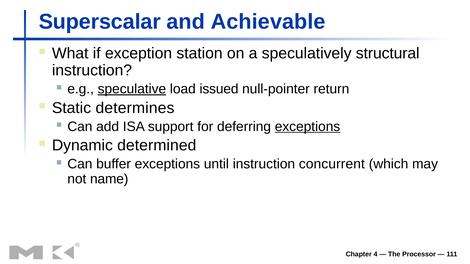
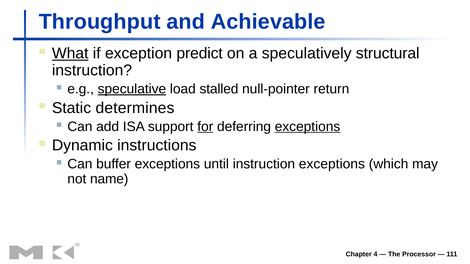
Superscalar: Superscalar -> Throughput
What underline: none -> present
station: station -> predict
issued: issued -> stalled
for underline: none -> present
determined: determined -> instructions
instruction concurrent: concurrent -> exceptions
